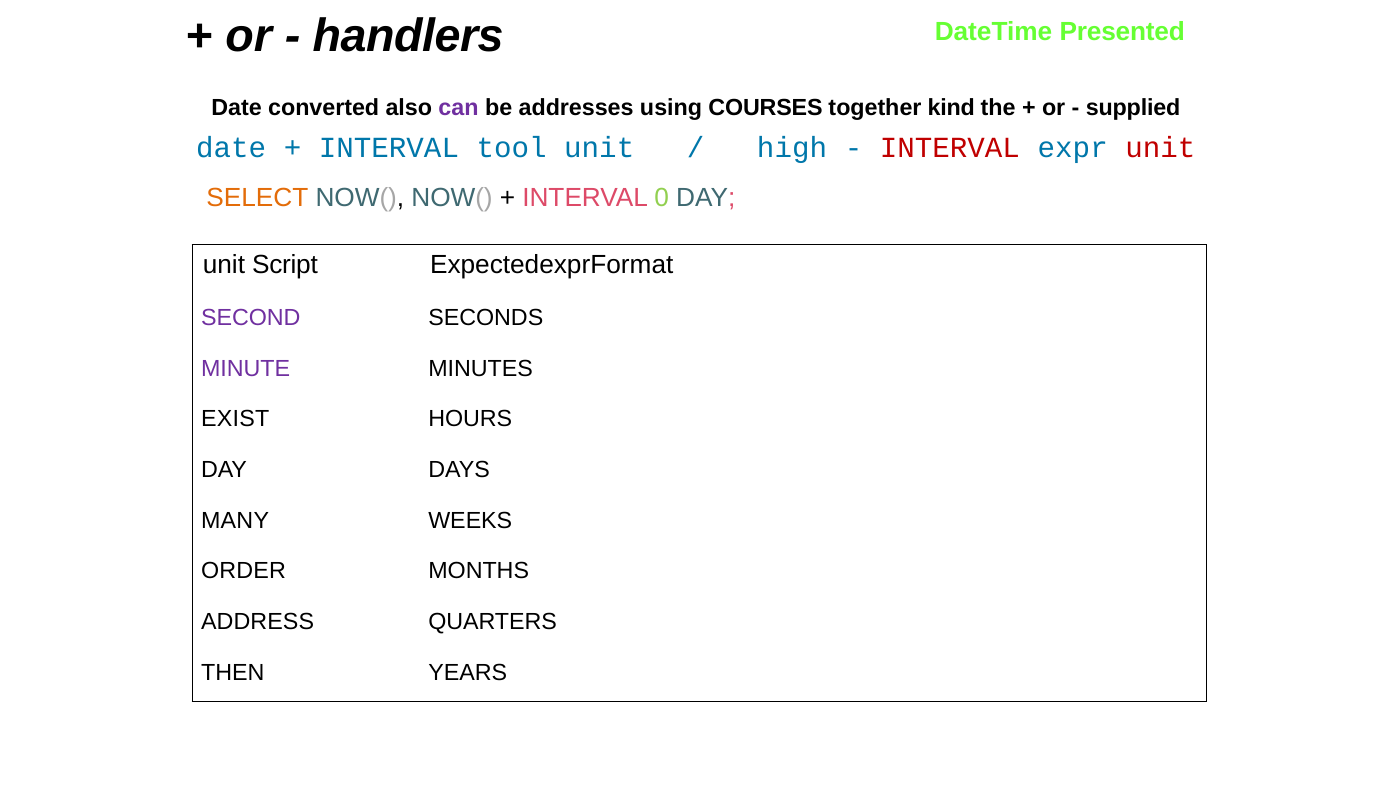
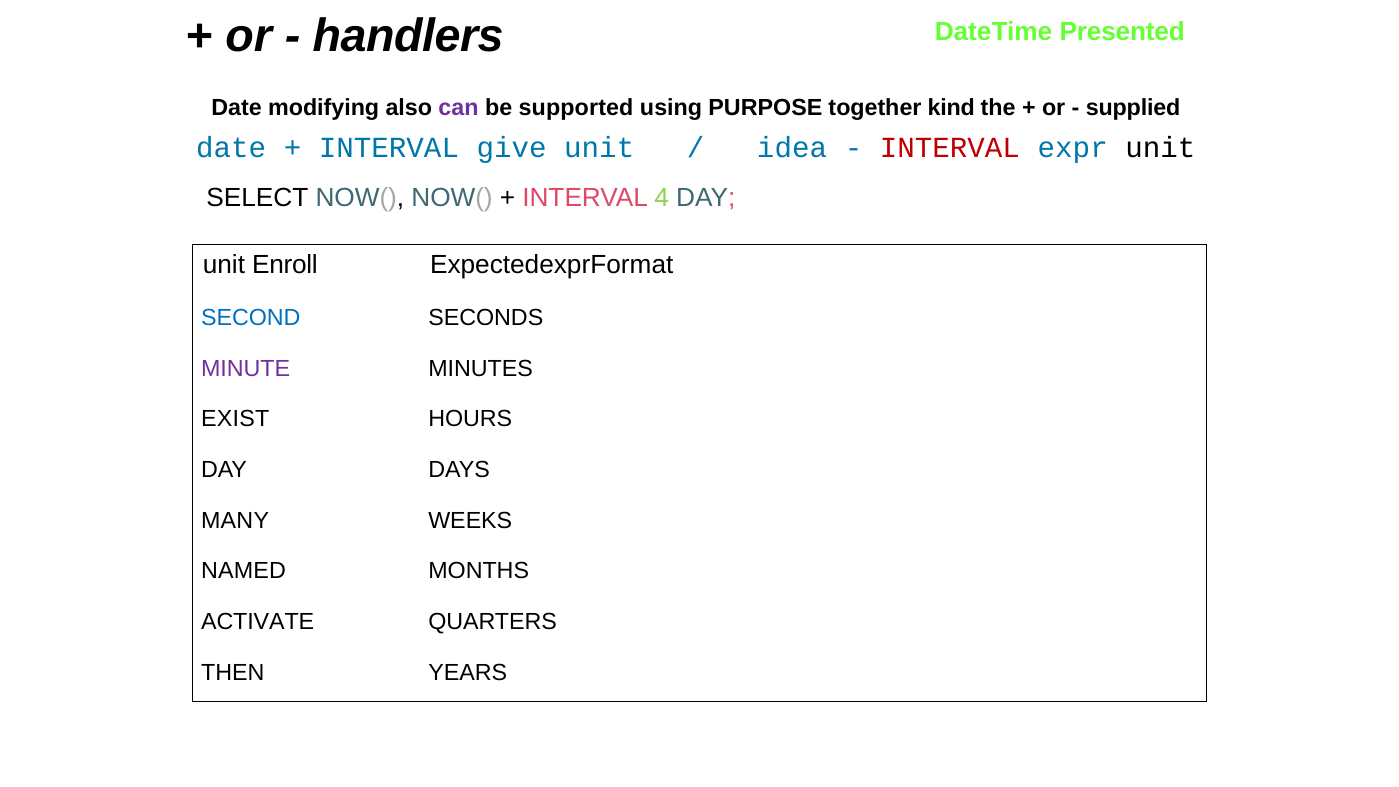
converted: converted -> modifying
addresses: addresses -> supported
COURSES: COURSES -> PURPOSE
tool: tool -> give
high: high -> idea
unit at (1160, 147) colour: red -> black
SELECT colour: orange -> black
0: 0 -> 4
Script: Script -> Enroll
SECOND colour: purple -> blue
ORDER: ORDER -> NAMED
ADDRESS: ADDRESS -> ACTIVATE
